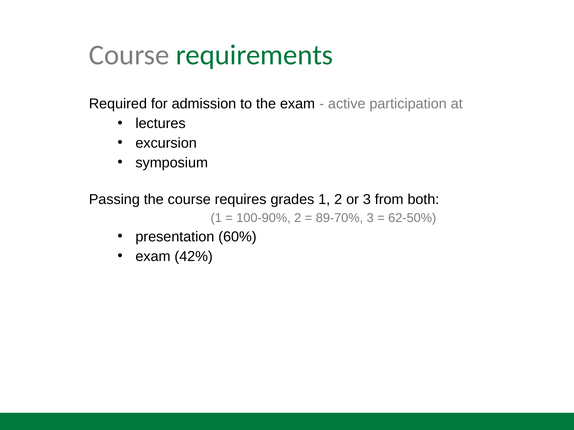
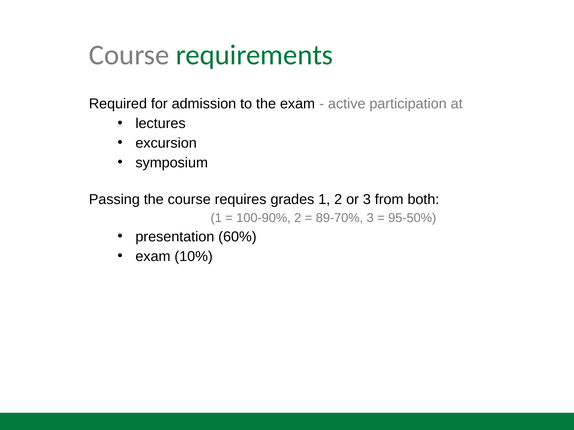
62-50%: 62-50% -> 95-50%
42%: 42% -> 10%
